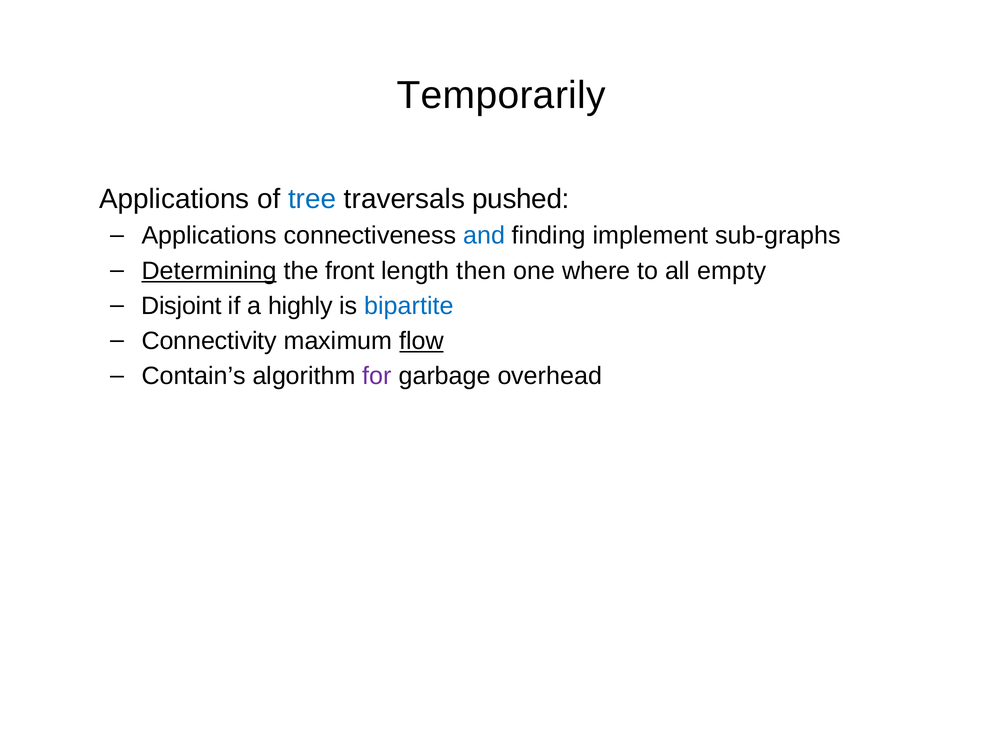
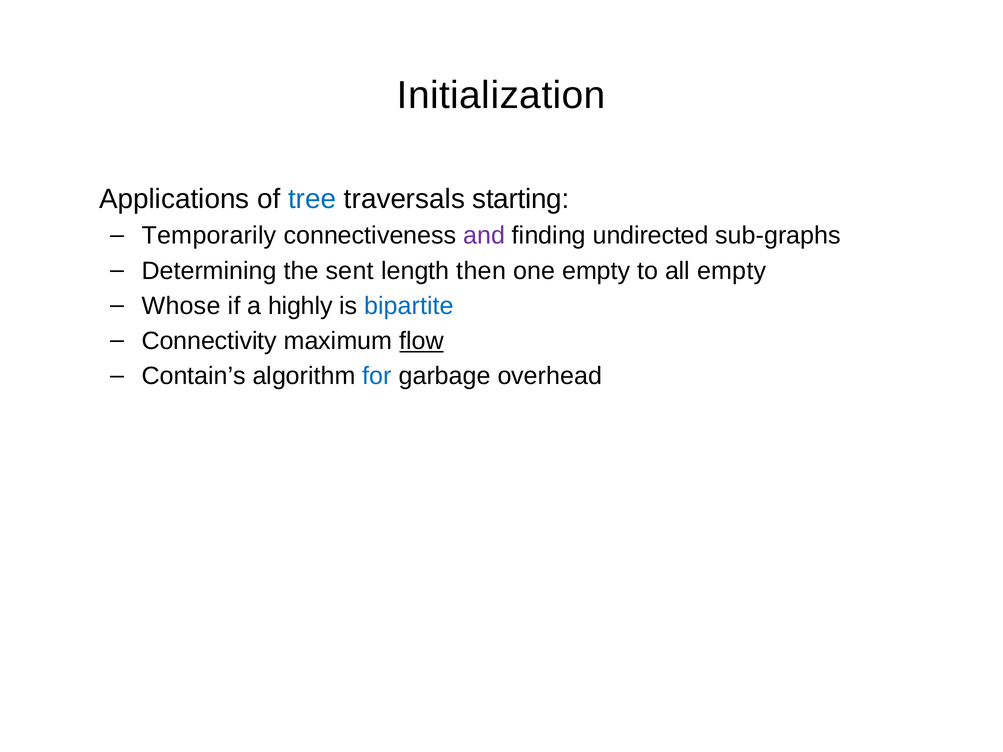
Temporarily: Temporarily -> Initialization
pushed: pushed -> starting
Applications at (209, 236): Applications -> Temporarily
and colour: blue -> purple
implement: implement -> undirected
Determining underline: present -> none
front: front -> sent
one where: where -> empty
Disjoint: Disjoint -> Whose
for colour: purple -> blue
